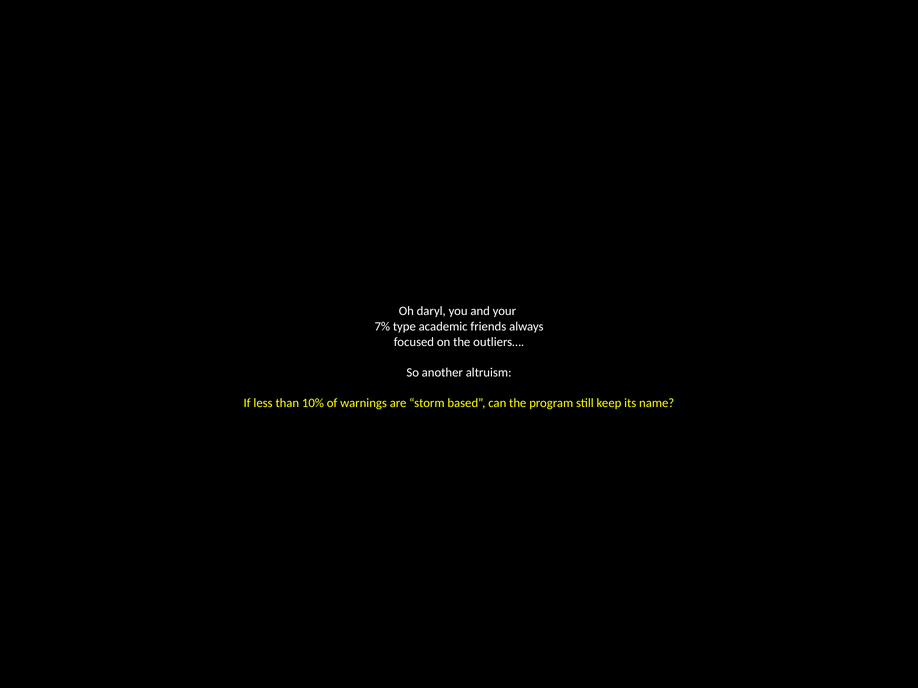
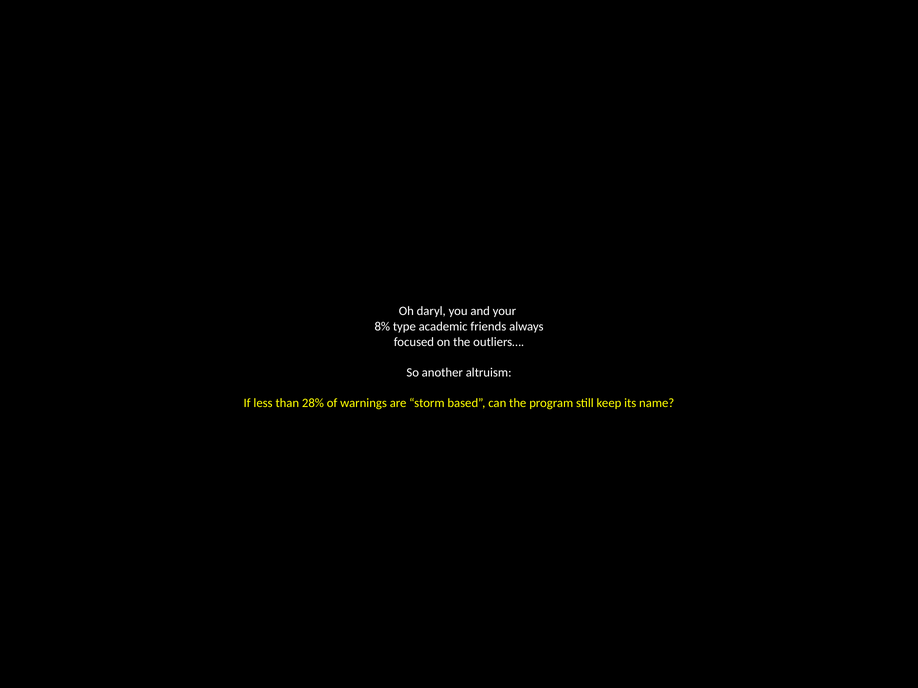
7%: 7% -> 8%
10%: 10% -> 28%
